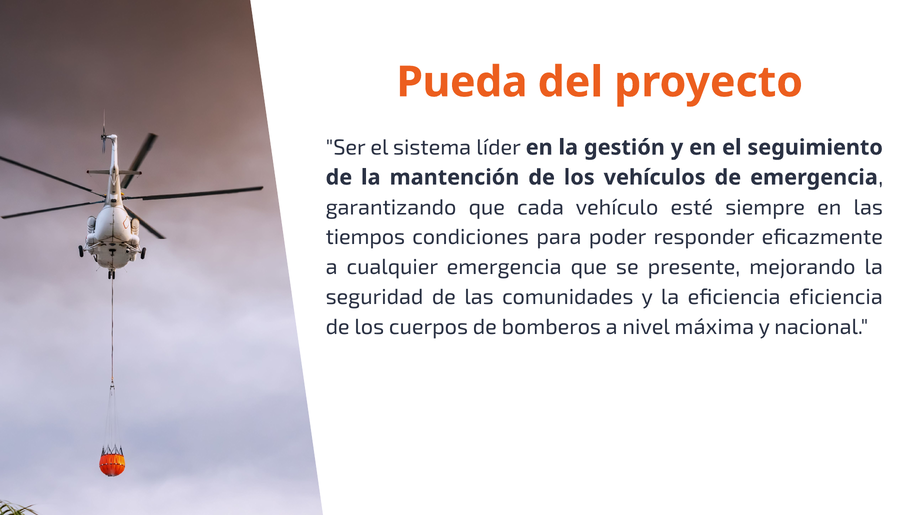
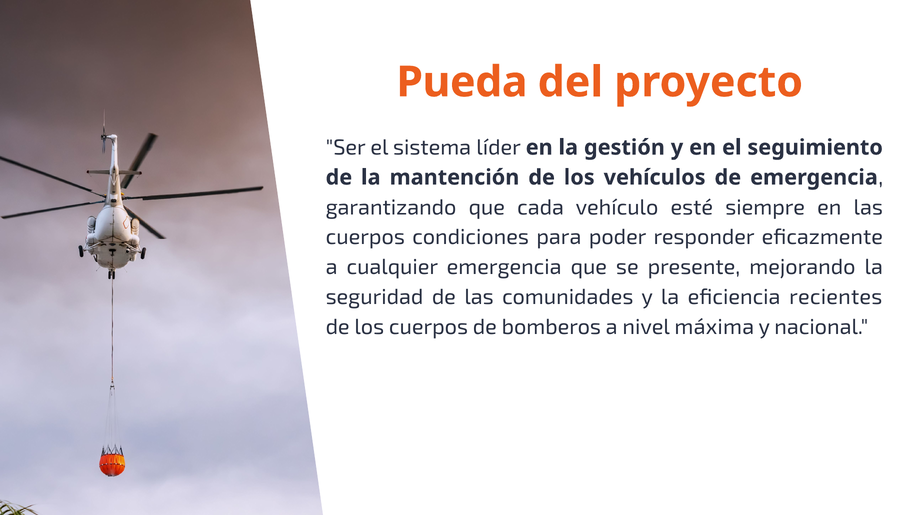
tiempos at (365, 237): tiempos -> cuerpos
eficiencia eficiencia: eficiencia -> recientes
